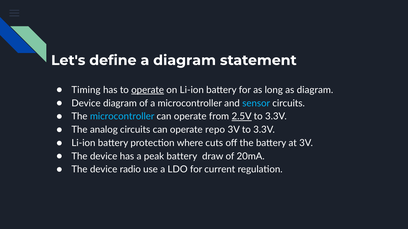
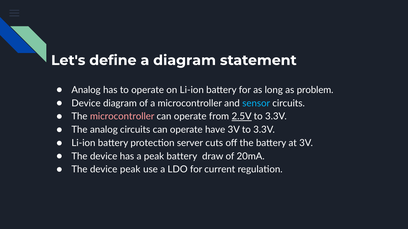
Timing at (86, 90): Timing -> Analog
operate at (148, 90) underline: present -> none
as diagram: diagram -> problem
microcontroller at (122, 117) colour: light blue -> pink
repo: repo -> have
where: where -> server
device radio: radio -> peak
